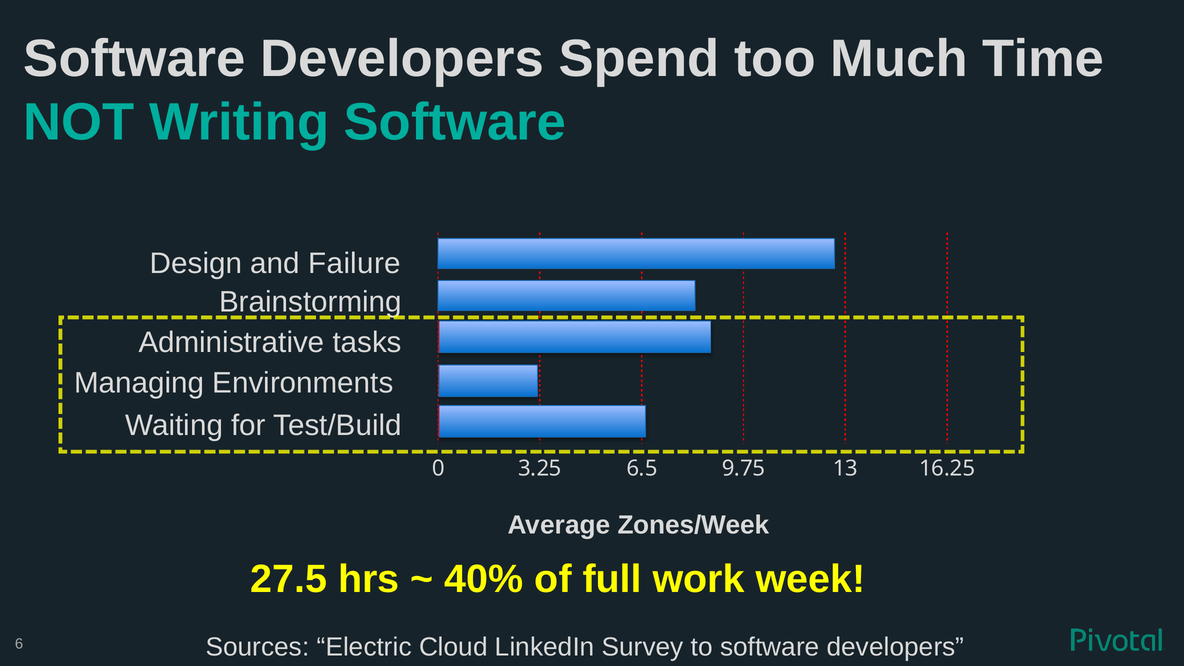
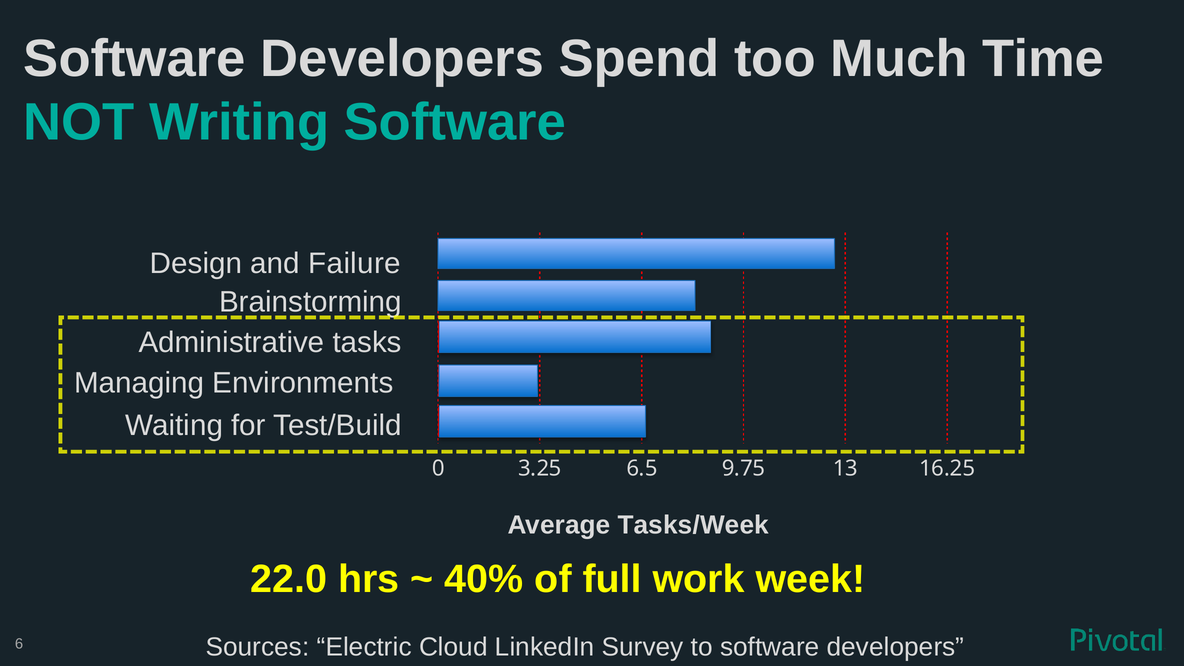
Zones/Week: Zones/Week -> Tasks/Week
27.5: 27.5 -> 22.0
